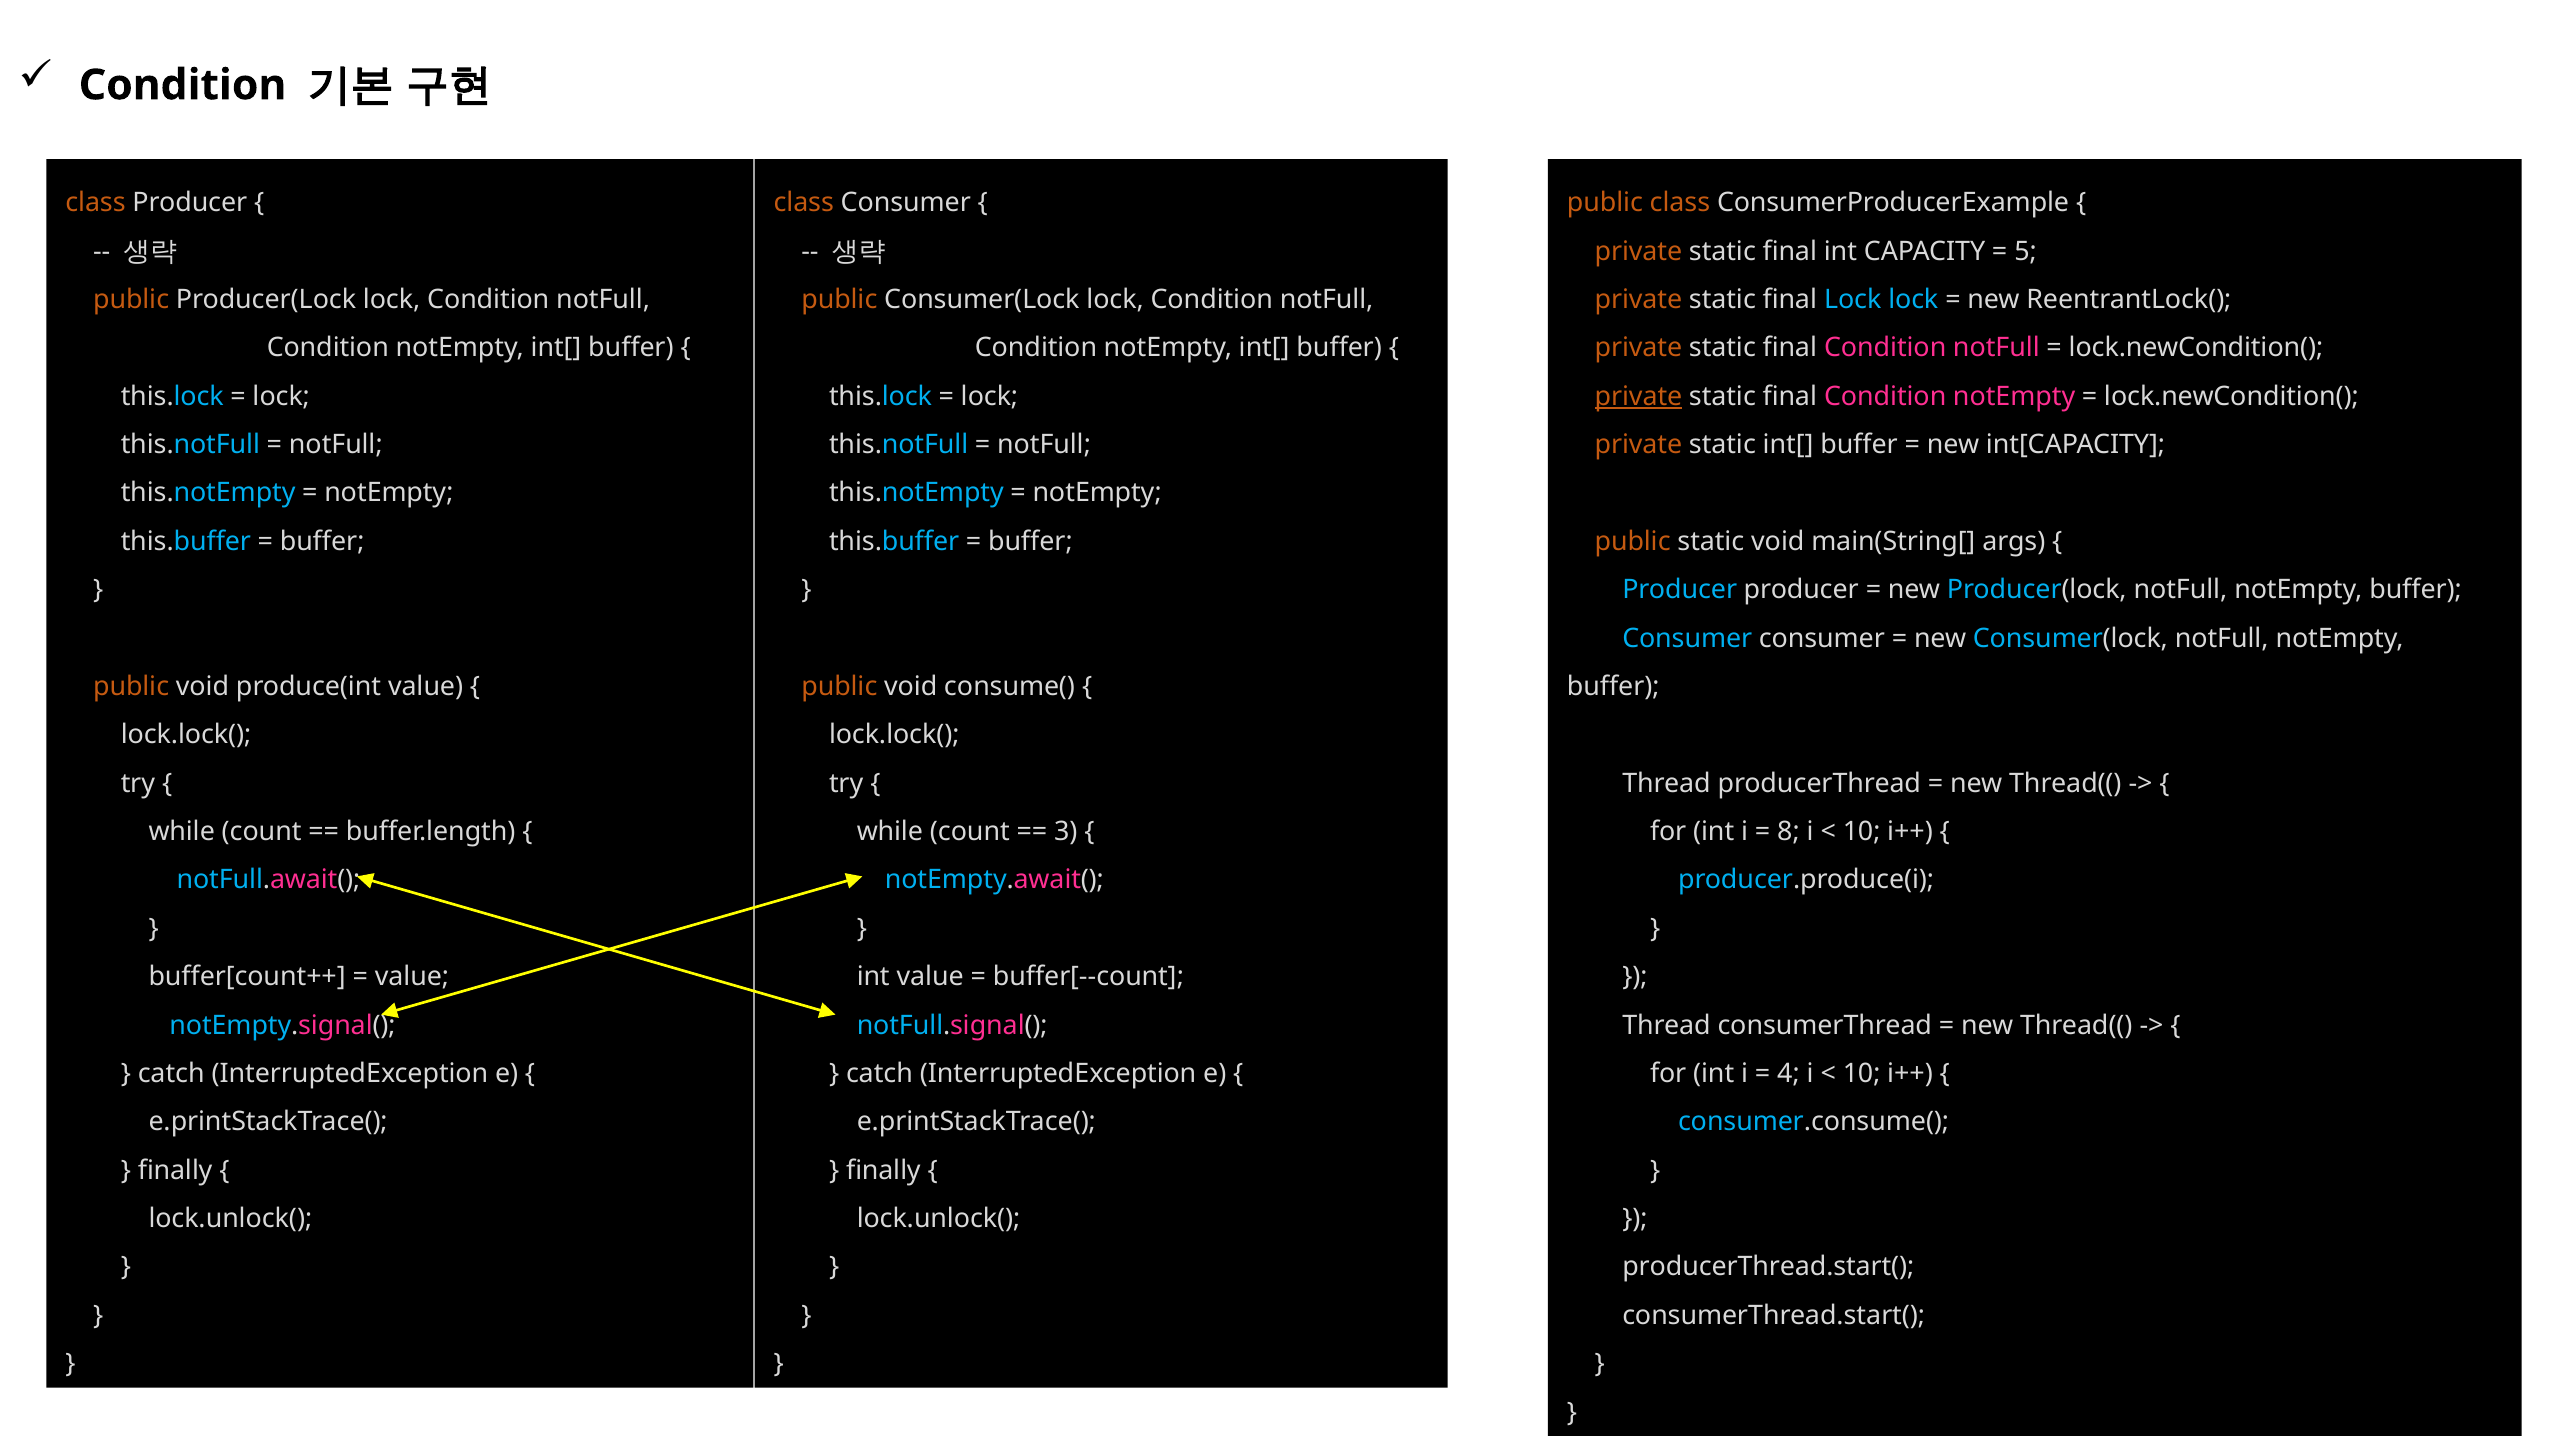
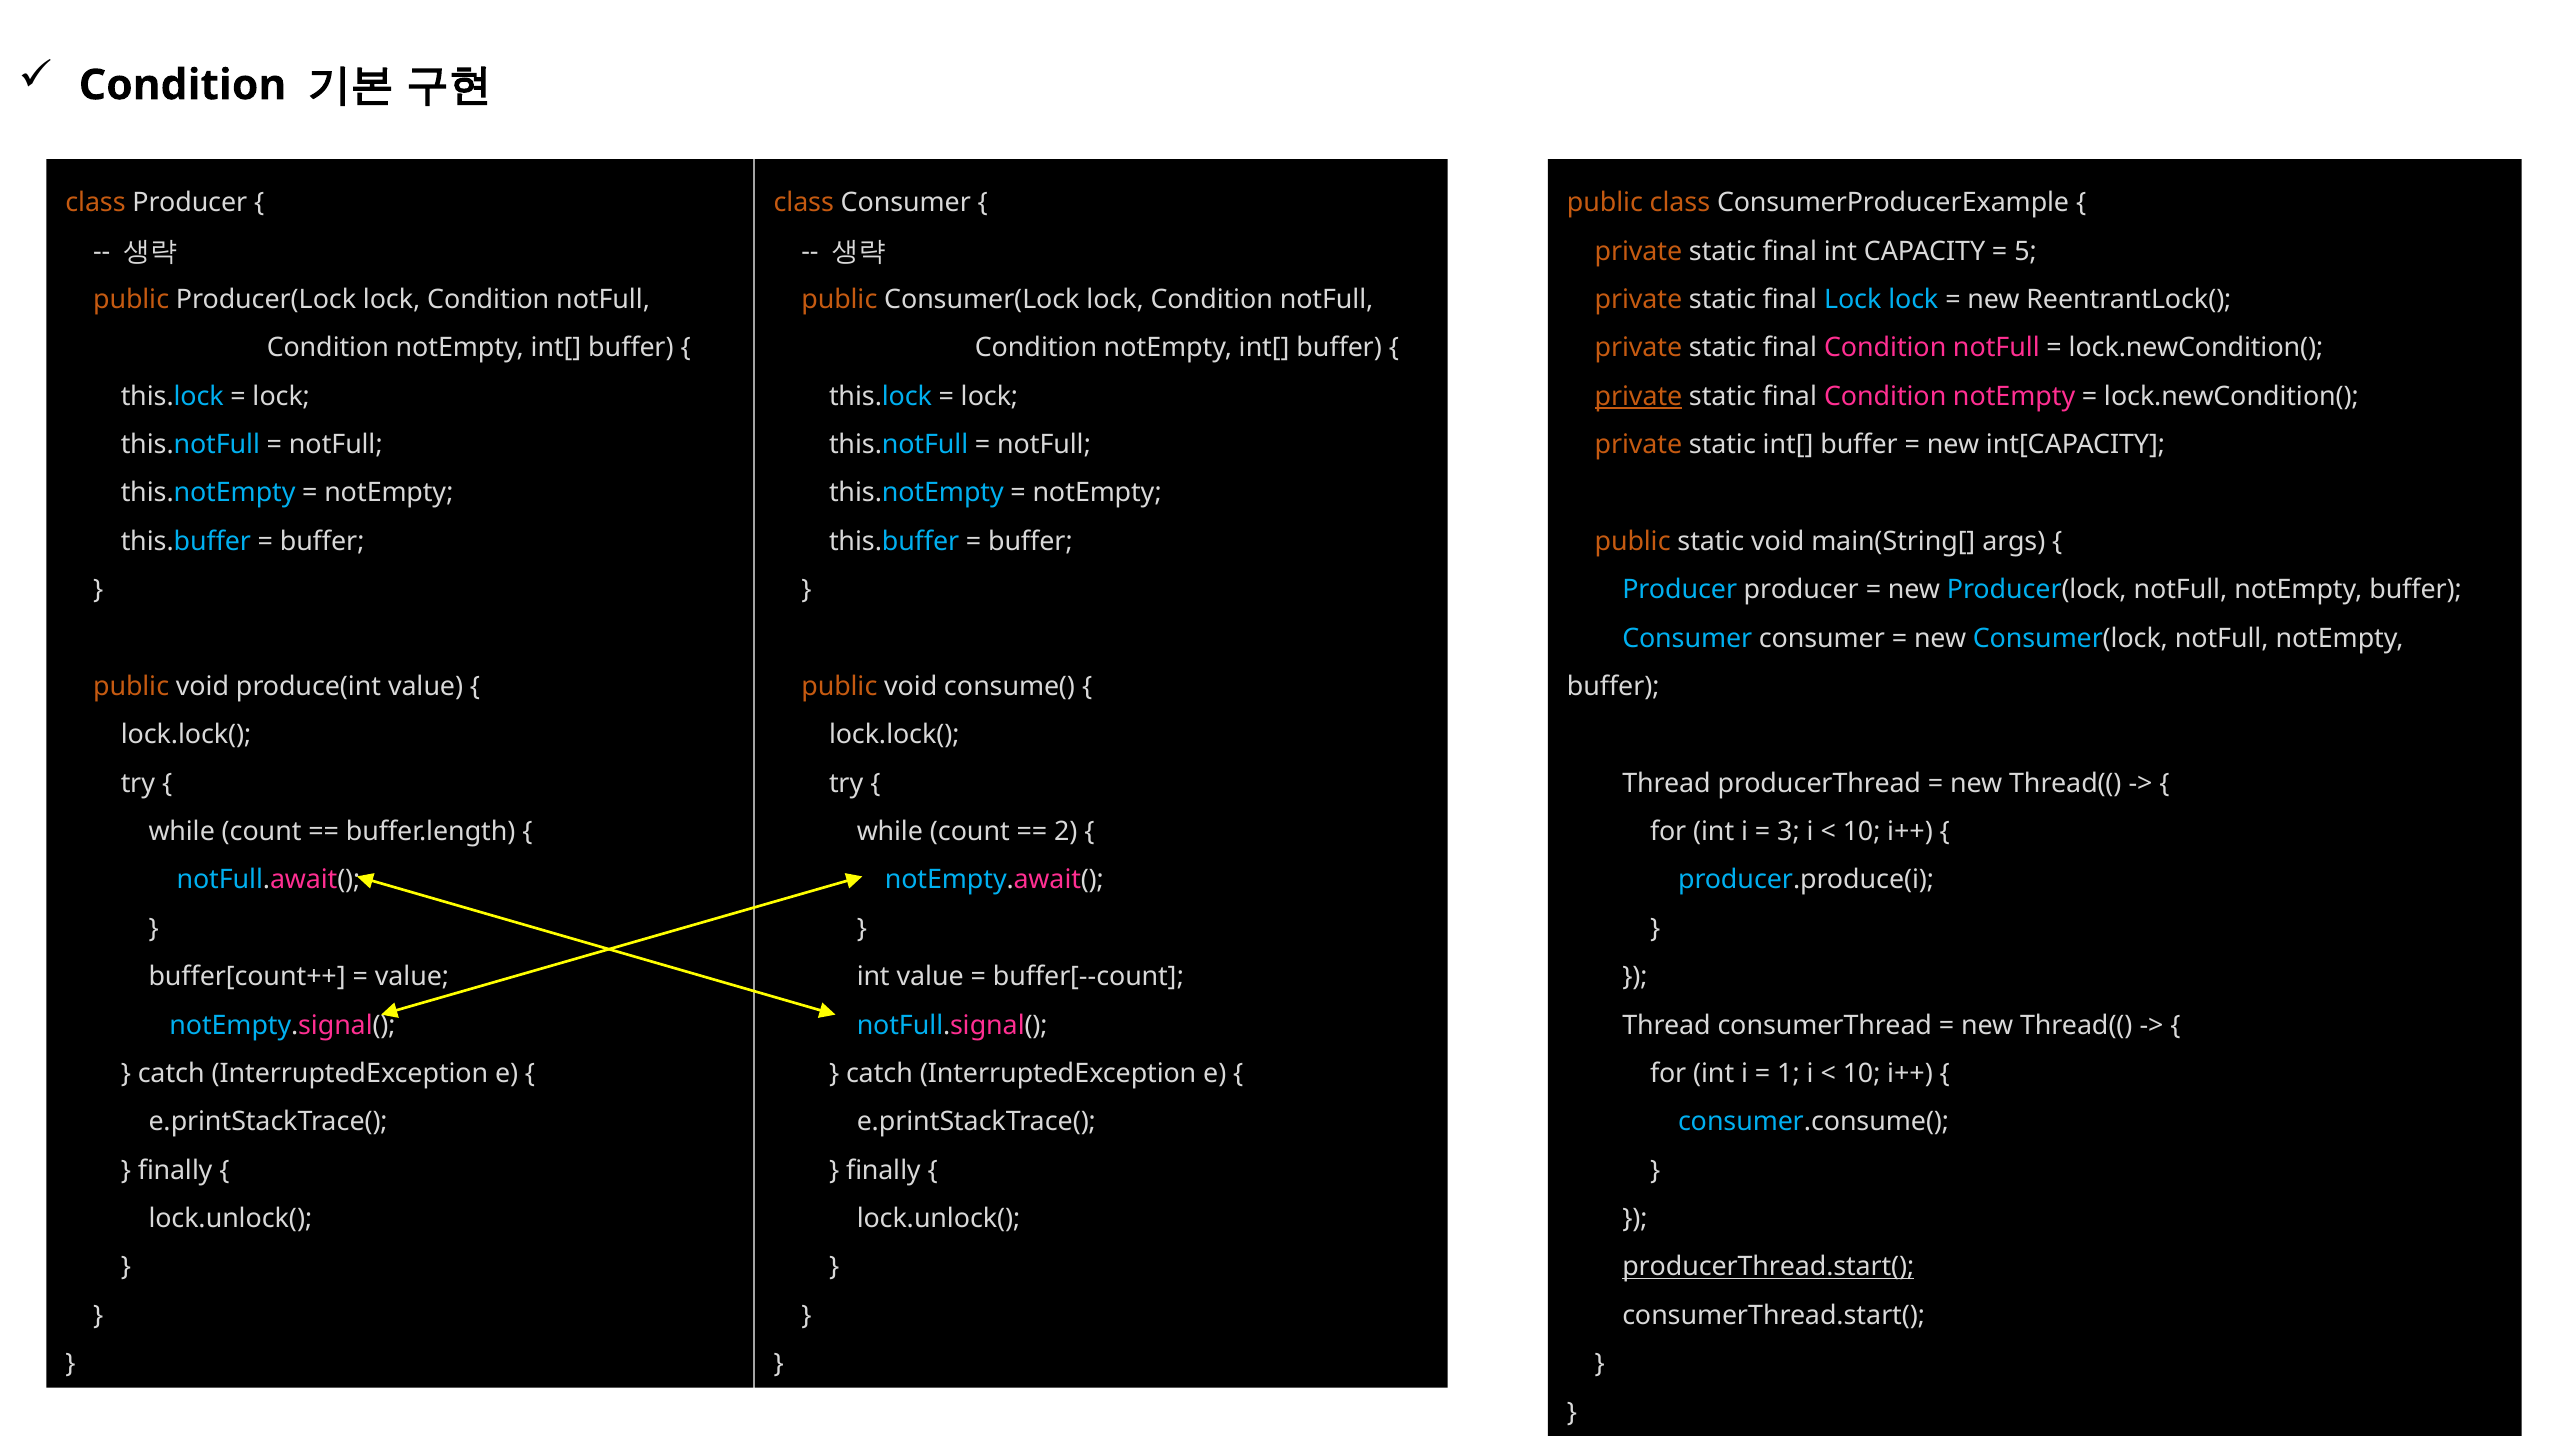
3: 3 -> 2
8: 8 -> 3
4: 4 -> 1
producerThread.start( underline: none -> present
